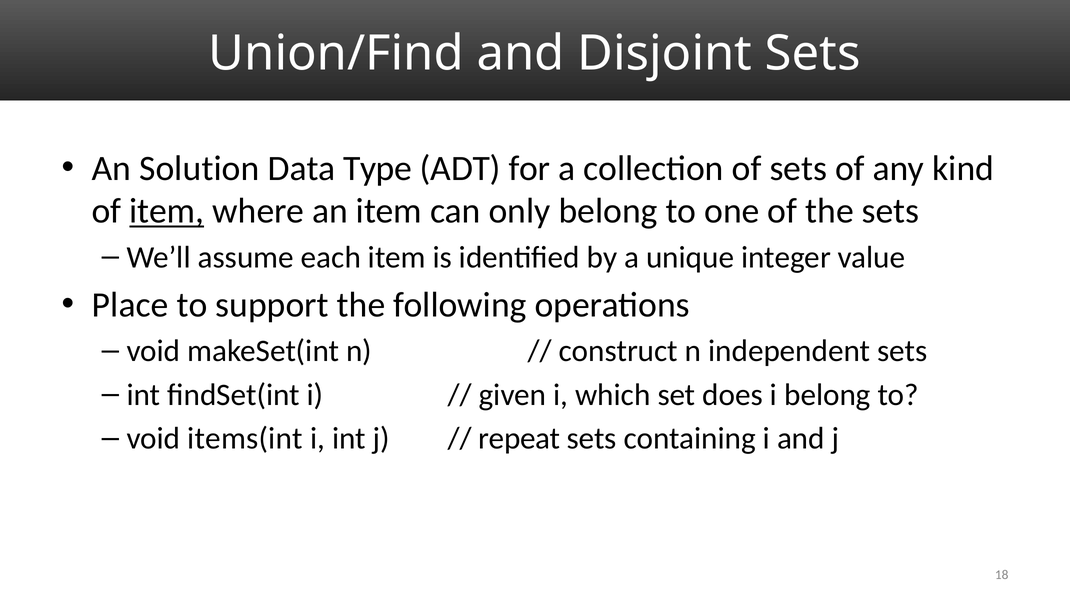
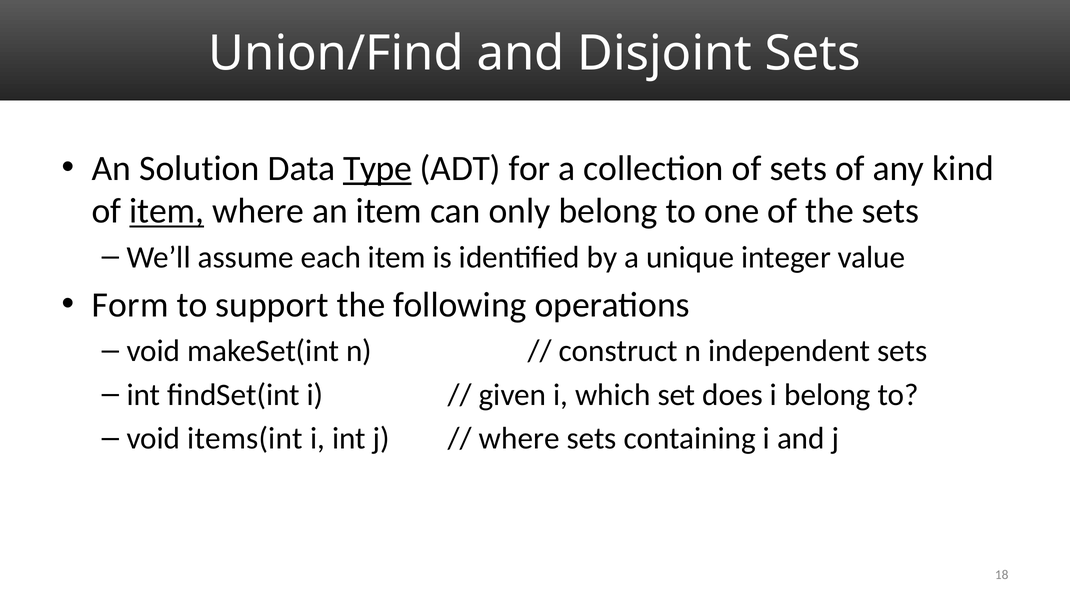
Type underline: none -> present
Place: Place -> Form
repeat at (519, 438): repeat -> where
